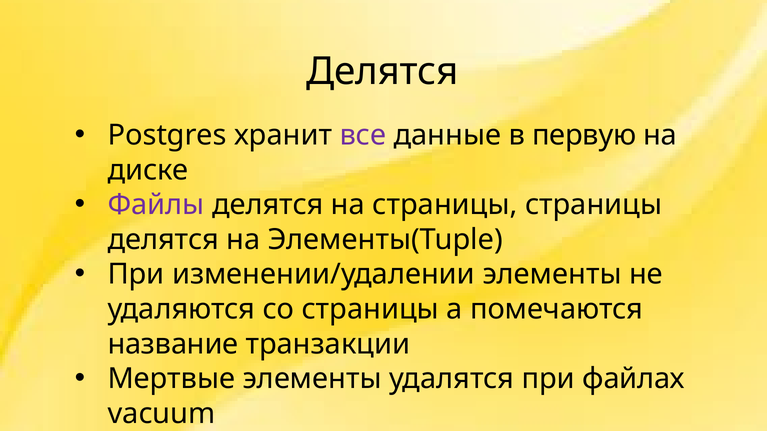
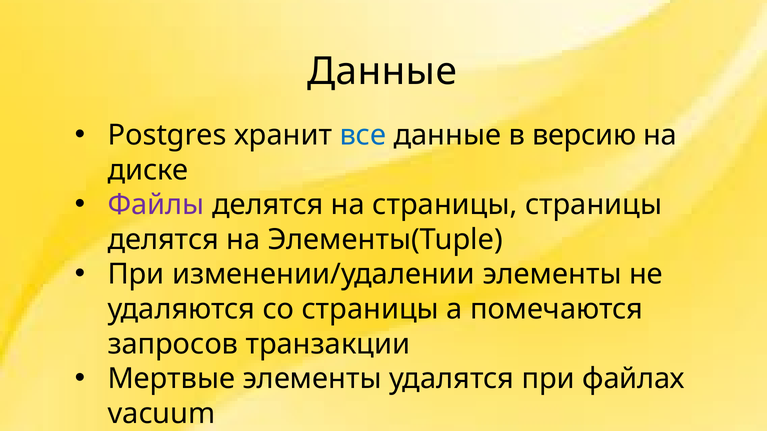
Делятся at (382, 71): Делятся -> Данные
все colour: purple -> blue
первую: первую -> версию
название: название -> запросов
